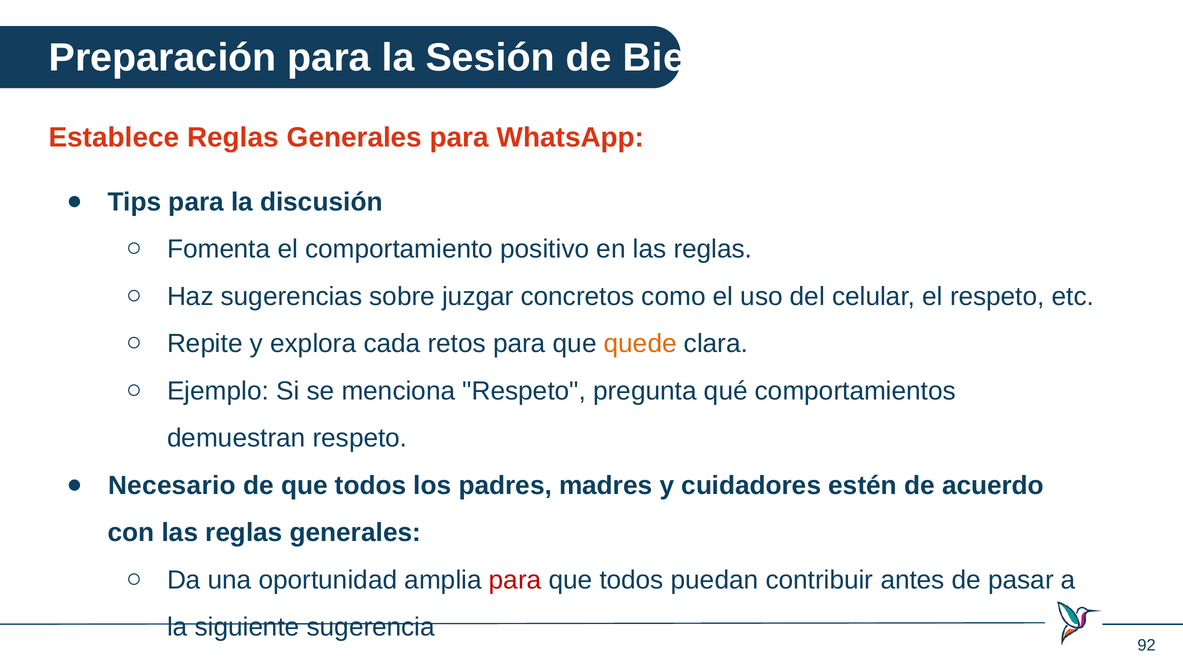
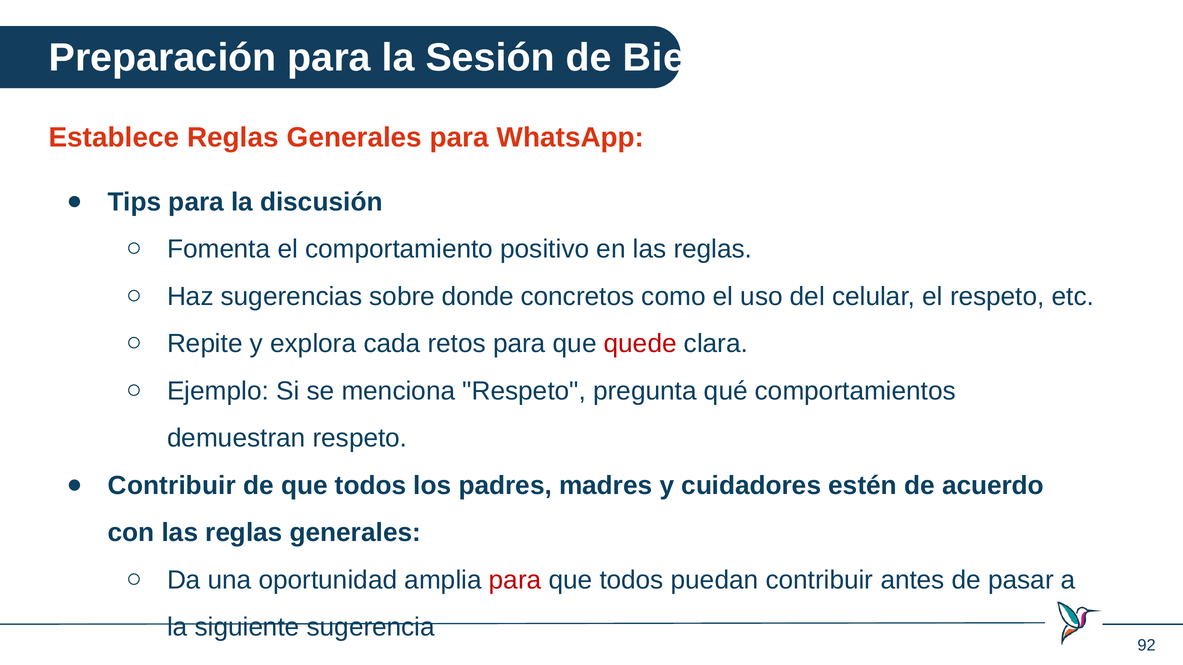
juzgar: juzgar -> donde
quede colour: orange -> red
Necesario at (172, 486): Necesario -> Contribuir
